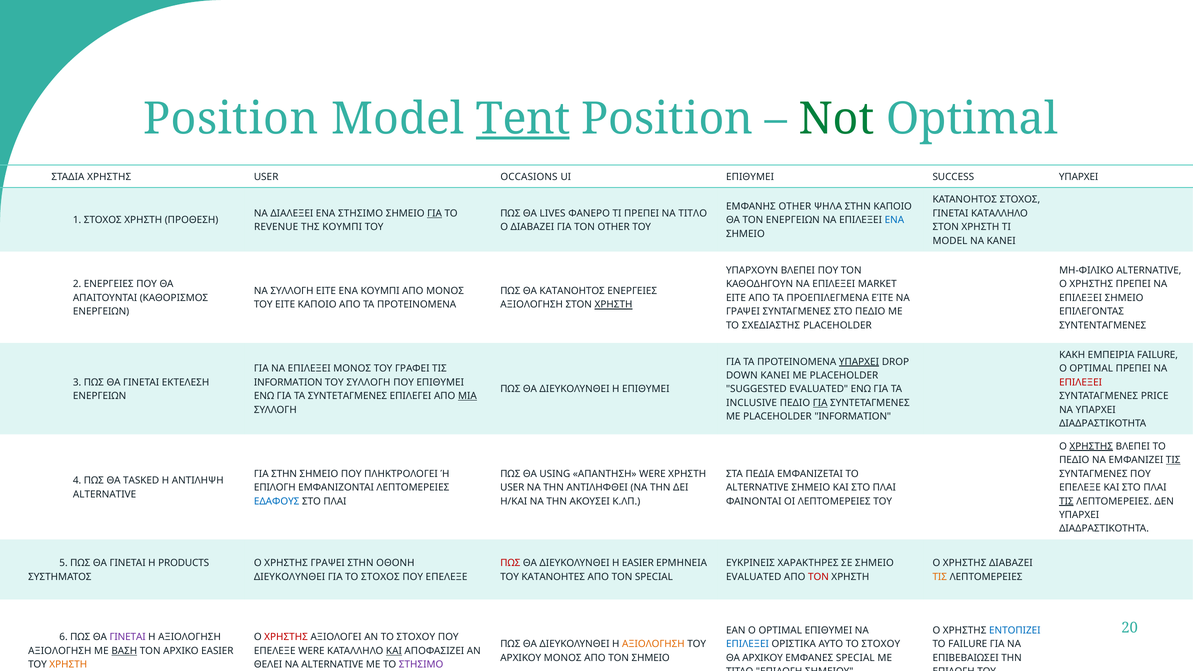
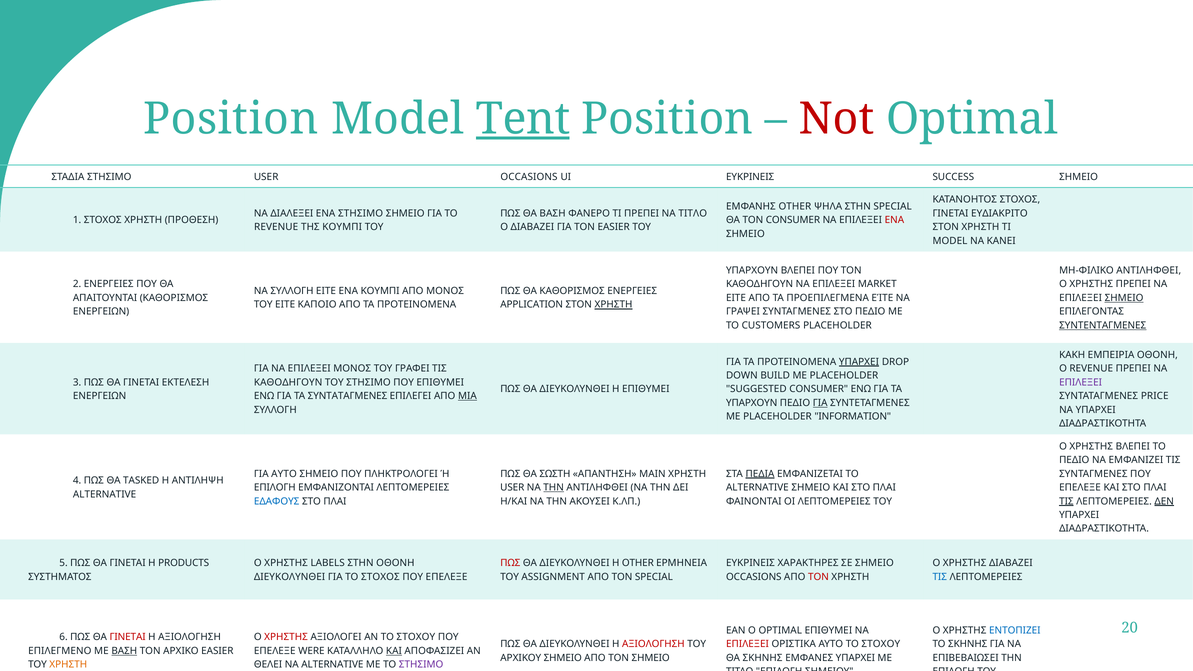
Not colour: green -> red
ΣΤΑΔΙΑ ΧΡΗΣΤΗΣ: ΧΡΗΣΤΗΣ -> ΣΤΗΣΙΜΟ
UI ΕΠΙΘΥΜΕΙ: ΕΠΙΘΥΜΕΙ -> ΕΥΚΡΙΝΕΙΣ
SUCCESS ΥΠΑΡΧΕΙ: ΥΠΑΡΧΕΙ -> ΣΗΜΕΙΟ
ΣΤΗΝ ΚΑΠΟΙΟ: ΚΑΠΟΙΟ -> SPECIAL
ΓΙΑ at (435, 213) underline: present -> none
ΘΑ LIVES: LIVES -> ΒΑΣΗ
ΓΙΝΕΤΑΙ ΚΑΤΑΛΛΗΛΟ: ΚΑΤΑΛΛΗΛΟ -> ΕΥΔΙΑΚΡΙΤΟ
ΤΟΝ ΕΝΕΡΓΕΙΩΝ: ΕΝΕΡΓΕΙΩΝ -> CONSUMER
ΕΝΑ at (894, 220) colour: blue -> red
ΤΟΝ OTHER: OTHER -> EASIER
ΜΗ-ΦΙΛΙΚΟ ALTERNATIVE: ALTERNATIVE -> ΑΝΤΙΛΗΦΘΕΙ
ΘΑ ΚΑΤΑΝΟΗΤΟΣ: ΚΑΤΑΝΟΗΤΟΣ -> ΚΑΘΟΡΙΣΜΟΣ
ΣΗΜΕΙΟ at (1124, 298) underline: none -> present
ΑΞΙΟΛΟΓΗΣΗ at (532, 305): ΑΞΙΟΛΟΓΗΣΗ -> APPLICATION
ΣΧΕΔΙΑΣΤΗΣ: ΣΧΕΔΙΑΣΤΗΣ -> CUSTOMERS
ΣΥΝΤΕΝΤΑΓΜΕΝΕΣ underline: none -> present
ΕΜΠΕΙΡΙΑ FAILURE: FAILURE -> ΟΘΟΝΗ
OPTIMAL at (1091, 369): OPTIMAL -> REVENUE
DOWN ΚΑΝΕΙ: ΚΑΝΕΙ -> BUILD
INFORMATION at (288, 382): INFORMATION -> ΚΑΘΟΔΗΓΟΥΝ
ΤΟΥ ΣΥΛΛΟΓΗ: ΣΥΛΛΟΓΗ -> ΣΤΗΣΙΜΟ
ΕΠΙΛΕΞΕΙ at (1081, 382) colour: red -> purple
SUGGESTED EVALUATED: EVALUATED -> CONSUMER
ΤΑ ΣΥΝΤΕΤΑΓΜΕΝΕΣ: ΣΥΝΤΕΤΑΓΜΕΝΕΣ -> ΣΥΝΤΑΤΑΓΜΕΝΕΣ
INCLUSIVE at (752, 403): INCLUSIVE -> ΥΠΑΡΧΟΥΝ
ΧΡΗΣΤΗΣ at (1091, 446) underline: present -> none
ΤΙΣ at (1173, 460) underline: present -> none
ΓΙΑ ΣΤΗΝ: ΣΤΗΝ -> ΑΥΤΟ
USING: USING -> ΣΩΣΤΗ
ΑΠΑΝΤΗΣΗ WERE: WERE -> MAIN
ΠΕΔΙΑ underline: none -> present
ΤΗΝ at (554, 488) underline: none -> present
ΔΕΝ underline: none -> present
ΧΡΗΣΤΗΣ ΓΡΑΨΕΙ: ΓΡΑΨΕΙ -> LABELS
Η EASIER: EASIER -> OTHER
ΚΑΤΑΝΟΗΤΕΣ: ΚΑΤΑΝΟΗΤΕΣ -> ASSIGNMENT
EVALUATED at (754, 577): EVALUATED -> OCCASIONS
ΤΙΣ at (940, 577) colour: orange -> blue
ΓΙΝΕΤΑΙ at (128, 637) colour: purple -> red
ΑΞΙΟΛΟΓΗΣΗ at (653, 644) colour: orange -> red
ΕΠΙΛΕΞΕΙ at (748, 644) colour: blue -> red
ΤΟ FAILURE: FAILURE -> ΣΚΗΝΗΣ
ΑΞΙΟΛΟΓΗΣΗ at (60, 651): ΑΞΙΟΛΟΓΗΣΗ -> ΕΠΙΛΕΓΜΕΝΟ
ΑΡΧΙΚΟΥ ΜΟΝΟΣ: ΜΟΝΟΣ -> ΣΗΜΕΙΟ
ΘΑ ΑΡΧΙΚΟΥ: ΑΡΧΙΚΟΥ -> ΣΚΗΝΗΣ
ΕΜΦΑΝΕΣ SPECIAL: SPECIAL -> ΥΠΑΡΧΕΙ
